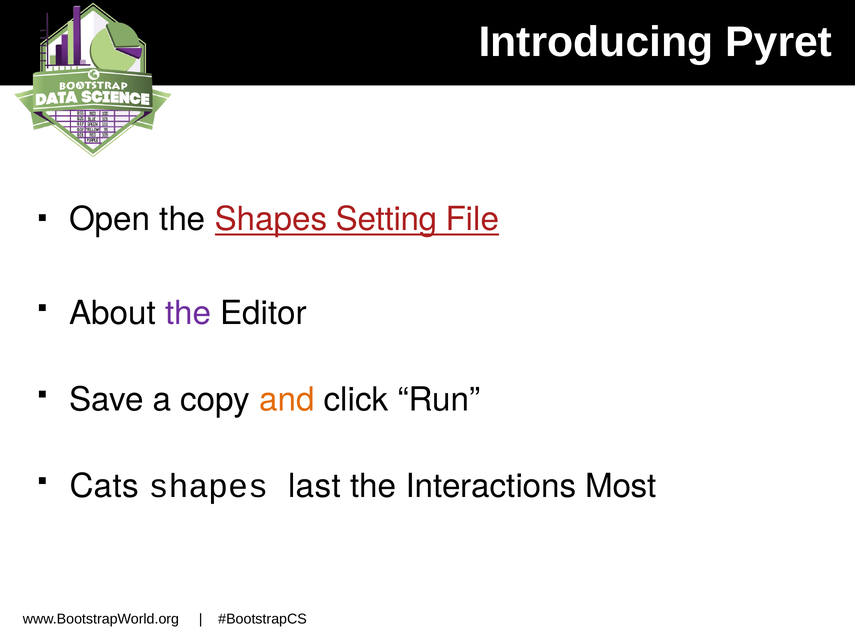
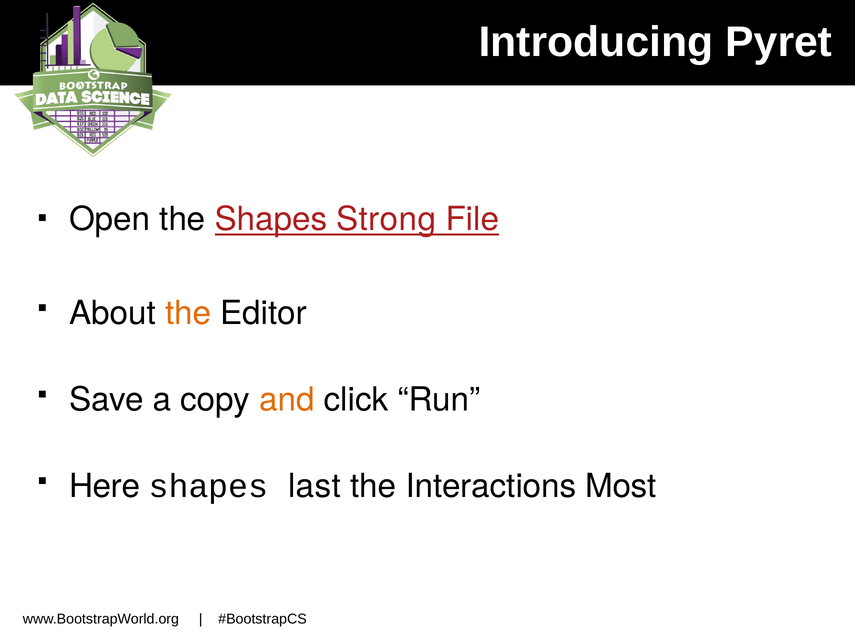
Setting: Setting -> Strong
the at (188, 313) colour: purple -> orange
Cats: Cats -> Here
